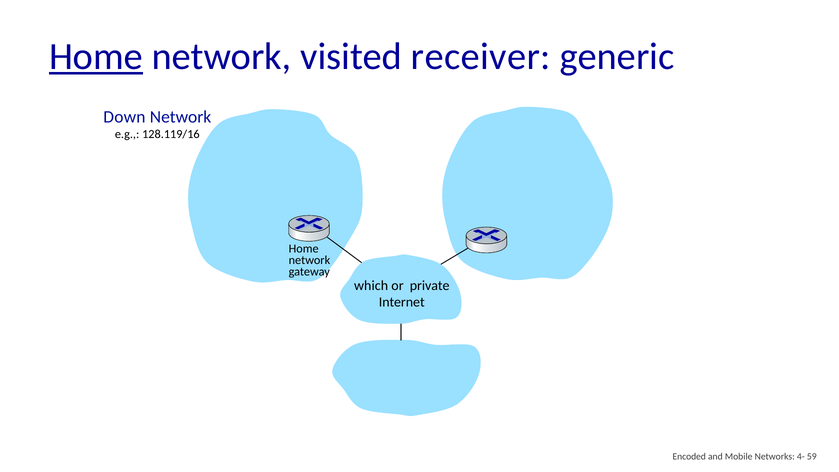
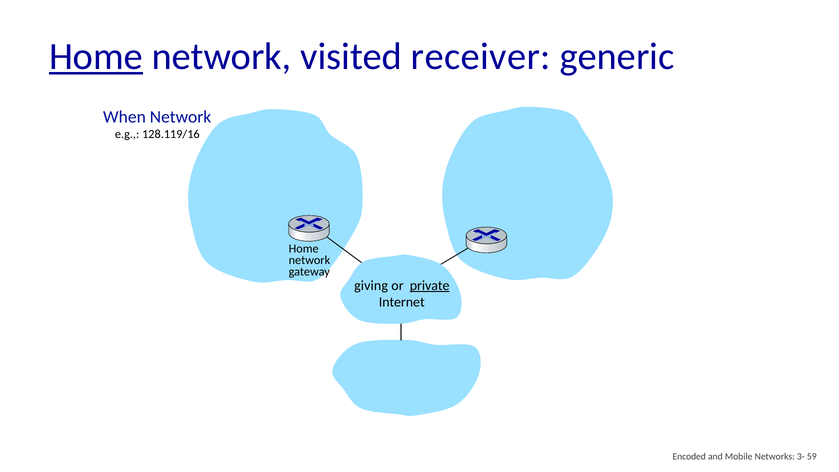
Down: Down -> When
which: which -> giving
private underline: none -> present
4-: 4- -> 3-
